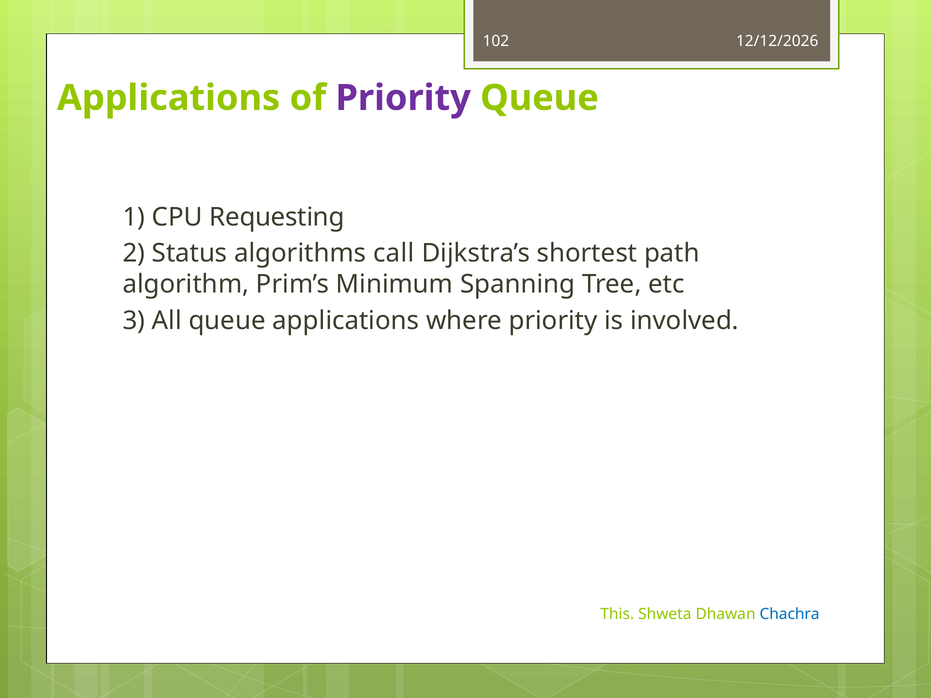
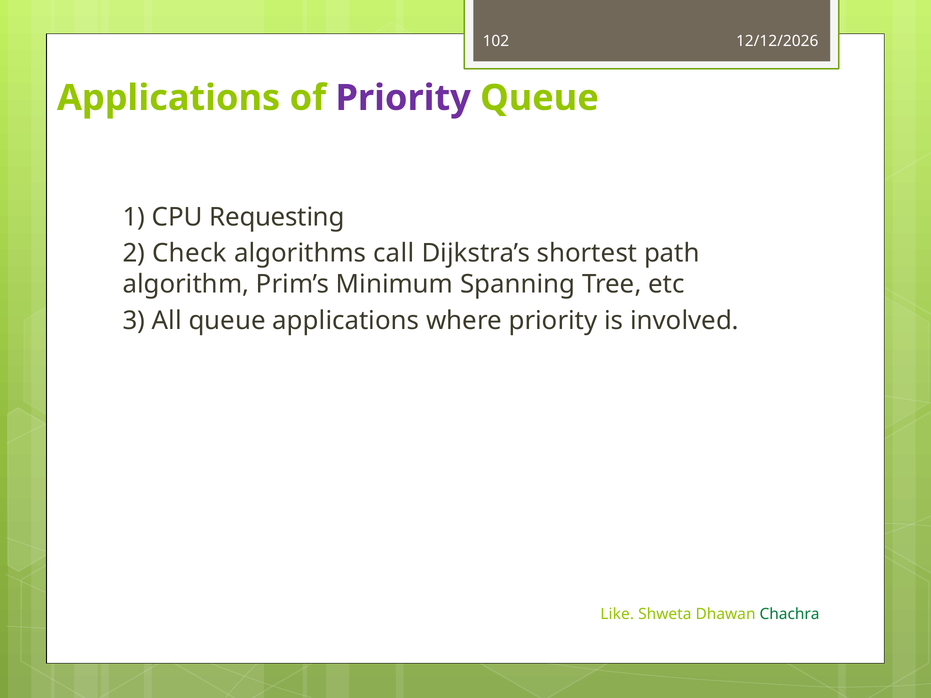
Status: Status -> Check
This: This -> Like
Chachra colour: blue -> green
